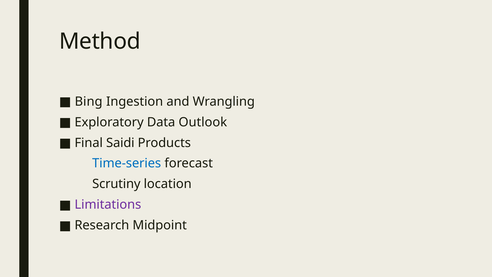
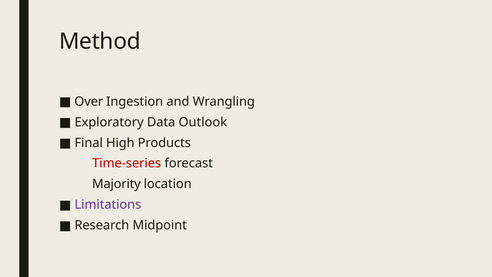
Bing: Bing -> Over
Saidi: Saidi -> High
Time-series colour: blue -> red
Scrutiny: Scrutiny -> Majority
